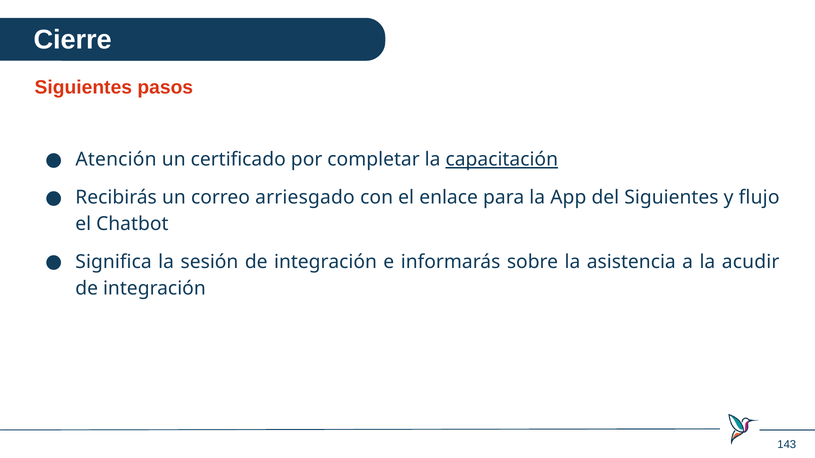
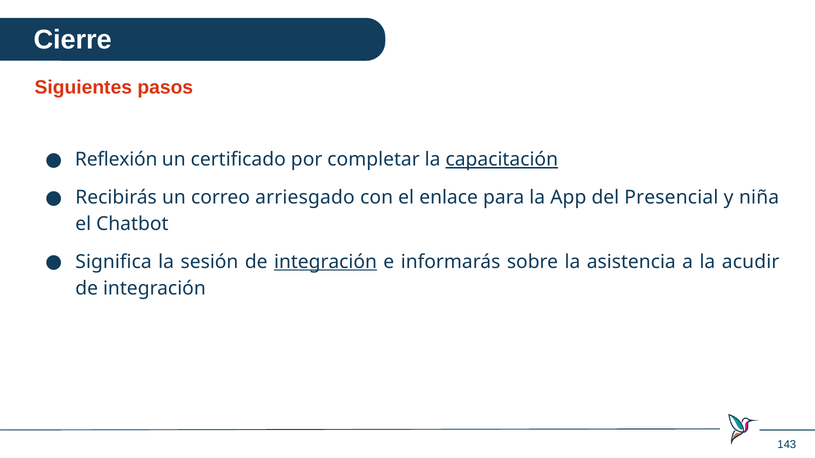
Atención: Atención -> Reflexión
del Siguientes: Siguientes -> Presencial
flujo: flujo -> niña
integración at (326, 262) underline: none -> present
